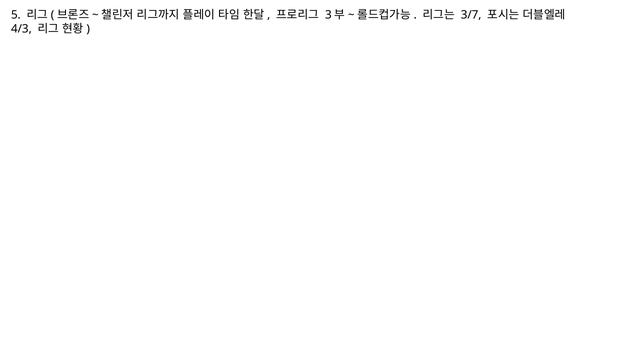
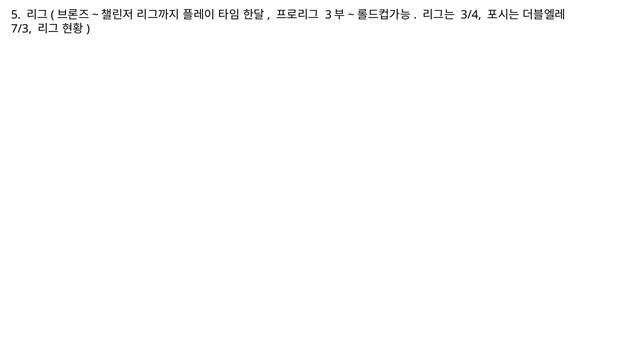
3/7: 3/7 -> 3/4
4/3: 4/3 -> 7/3
